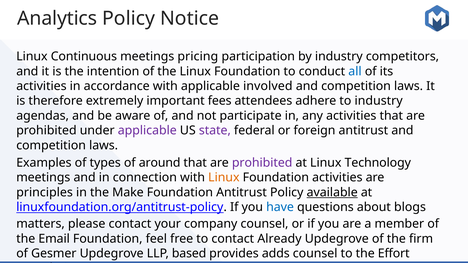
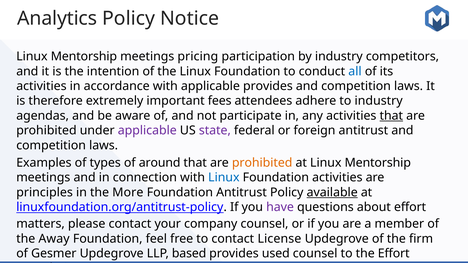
Continuous at (84, 57): Continuous -> Mentorship
applicable involved: involved -> provides
that at (391, 116) underline: none -> present
prohibited at (262, 163) colour: purple -> orange
at Linux Technology: Technology -> Mentorship
Linux at (224, 178) colour: orange -> blue
Make: Make -> More
have colour: blue -> purple
about blogs: blogs -> effort
Email: Email -> Away
Already: Already -> License
adds: adds -> used
